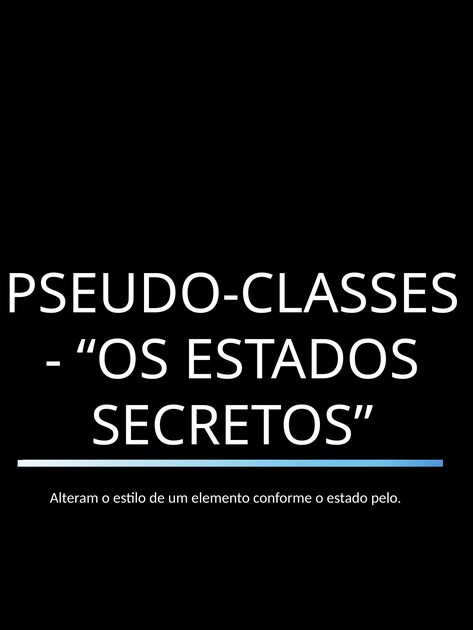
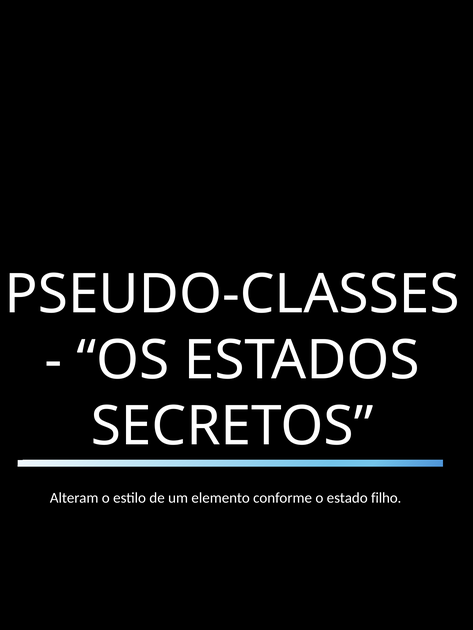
pelo: pelo -> filho
